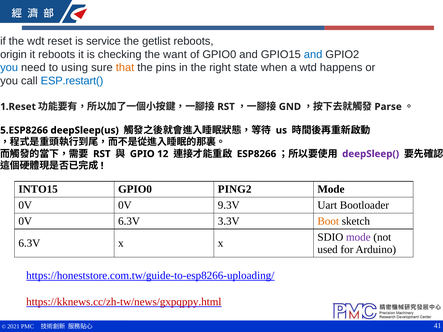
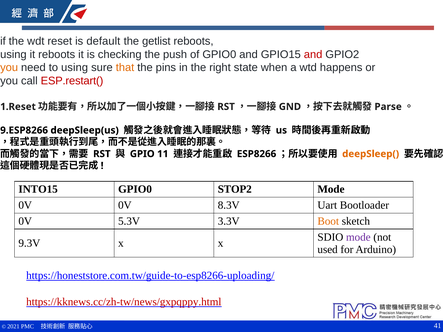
service: service -> default
origin at (13, 54): origin -> using
want: want -> push
and at (313, 54) colour: blue -> red
you at (9, 68) colour: blue -> orange
ESP.restart( colour: blue -> red
5.ESP8266: 5.ESP8266 -> 9.ESP8266
12: 12 -> 11
deepSleep( colour: purple -> orange
PING2: PING2 -> STOP2
9.3V: 9.3V -> 8.3V
0V 6.3V: 6.3V -> 5.3V
6.3V at (29, 243): 6.3V -> 9.3V
